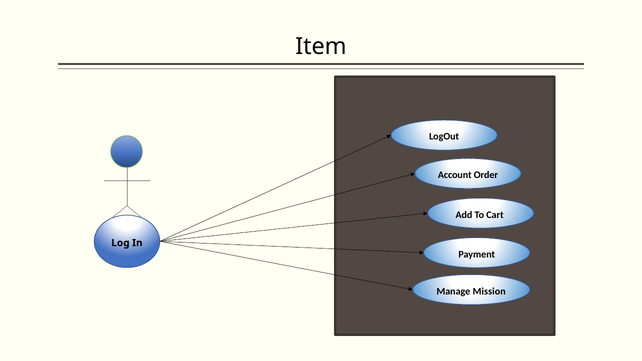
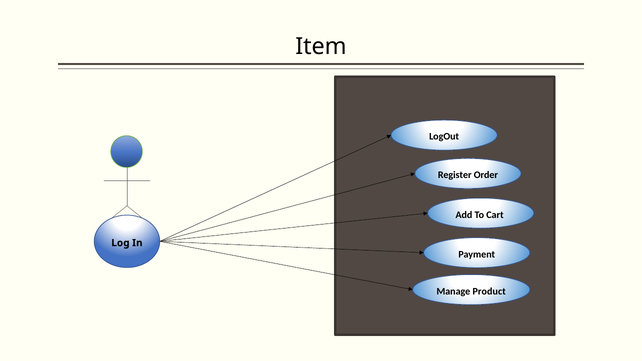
Account: Account -> Register
Mission: Mission -> Product
